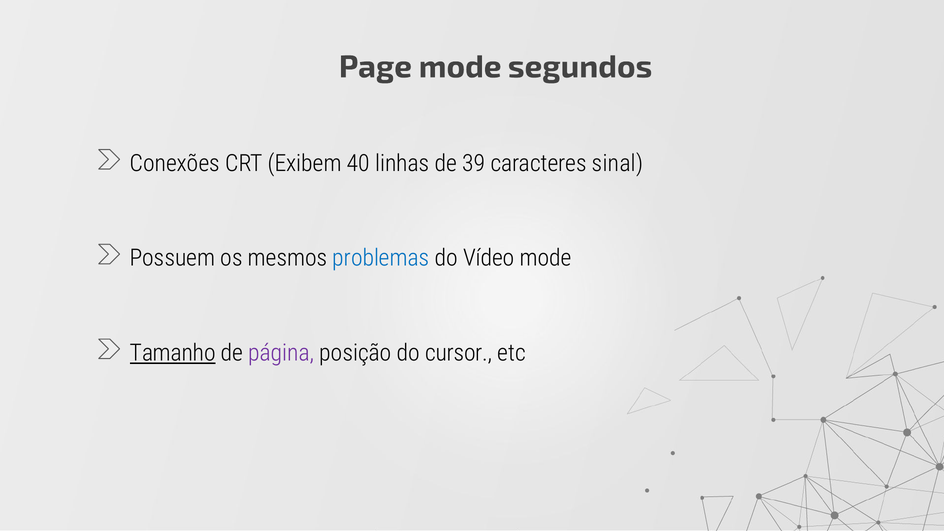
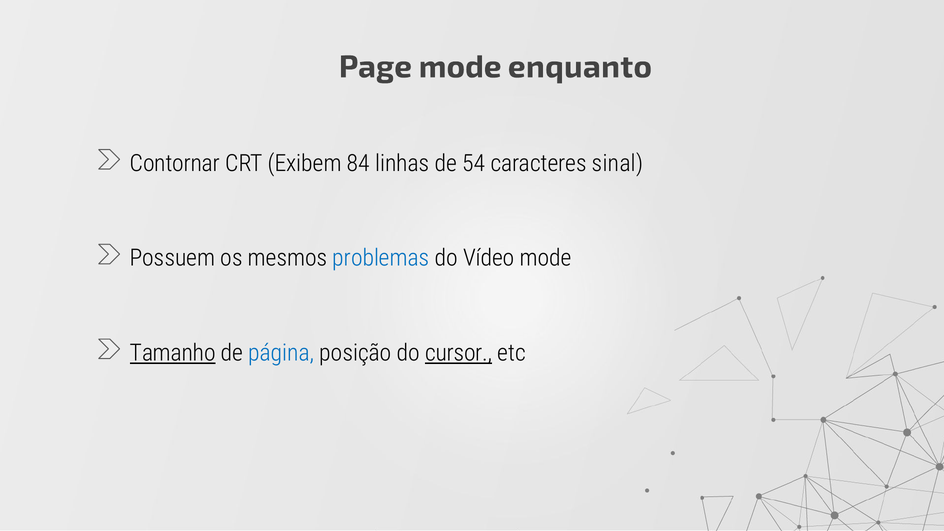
segundos: segundos -> enquanto
Conexões: Conexões -> Contornar
40: 40 -> 84
39: 39 -> 54
página colour: purple -> blue
cursor underline: none -> present
